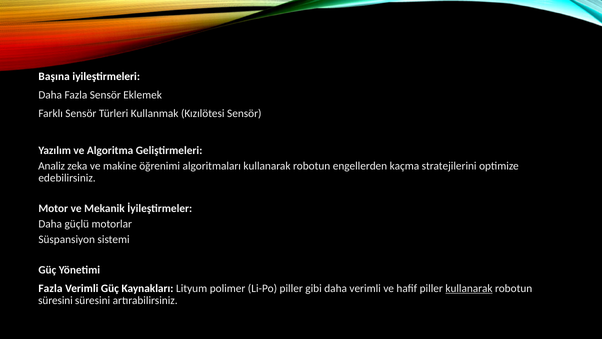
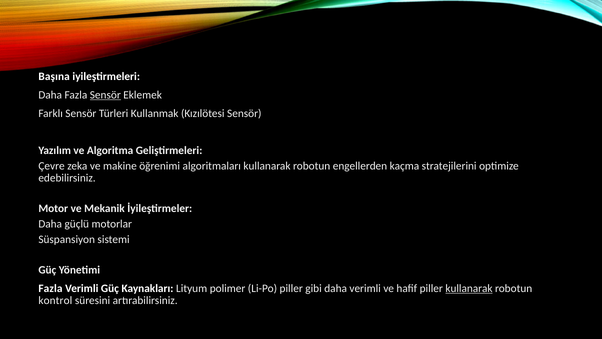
Sensör at (105, 95) underline: none -> present
Analiz: Analiz -> Çevre
süresini at (55, 300): süresini -> kontrol
